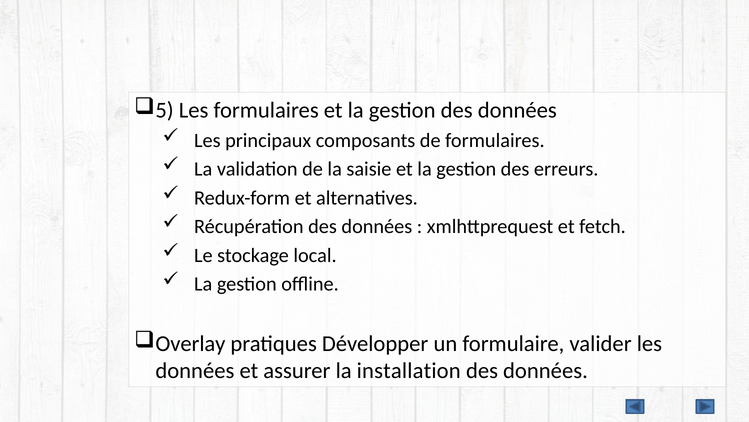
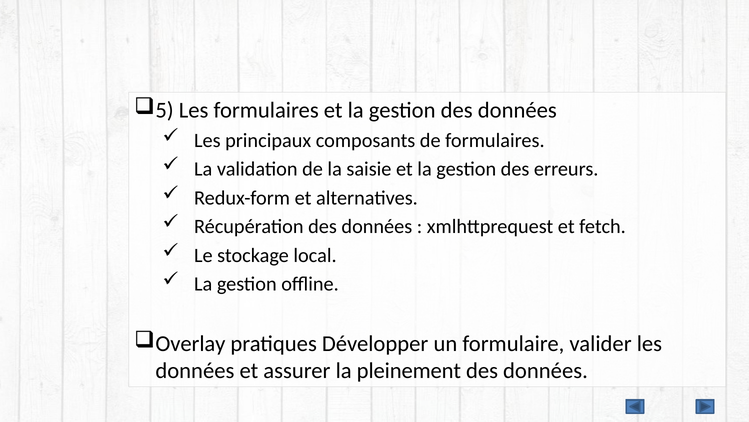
installation: installation -> pleinement
